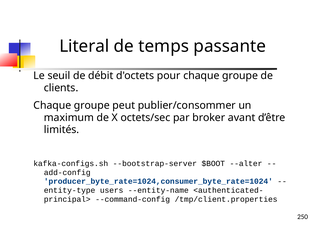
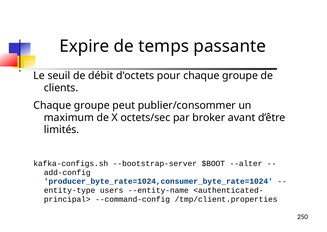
Literal: Literal -> Expire
